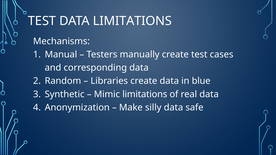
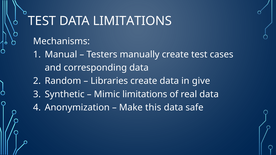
blue: blue -> give
silly: silly -> this
